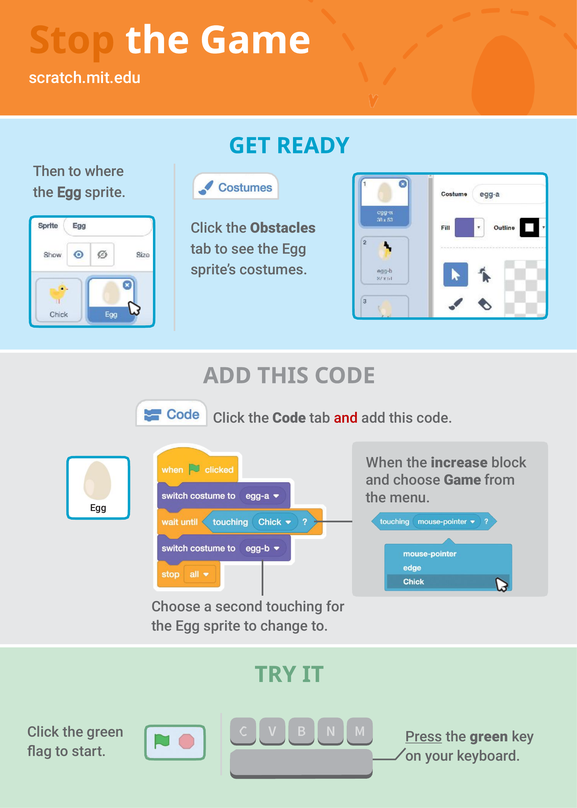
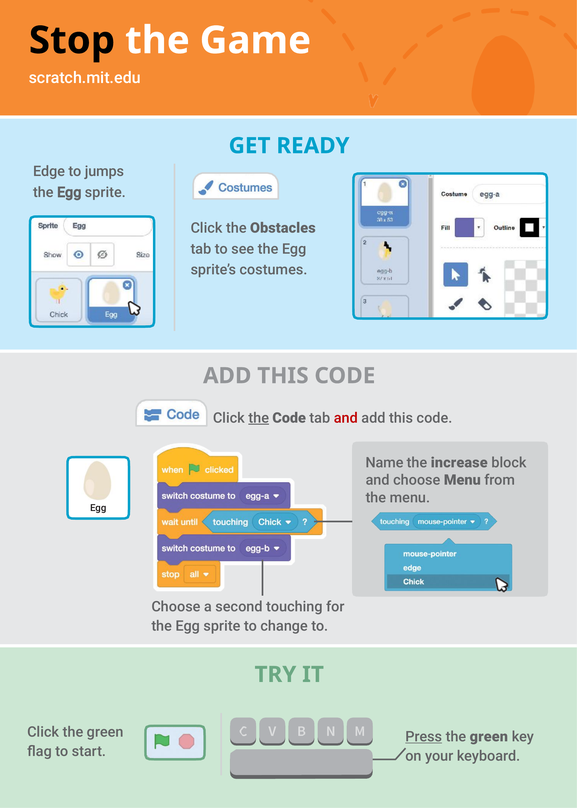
Stop colour: orange -> black
Then: Then -> Edge
where: where -> jumps
the at (259, 418) underline: none -> present
When: When -> Name
choose Game: Game -> Menu
